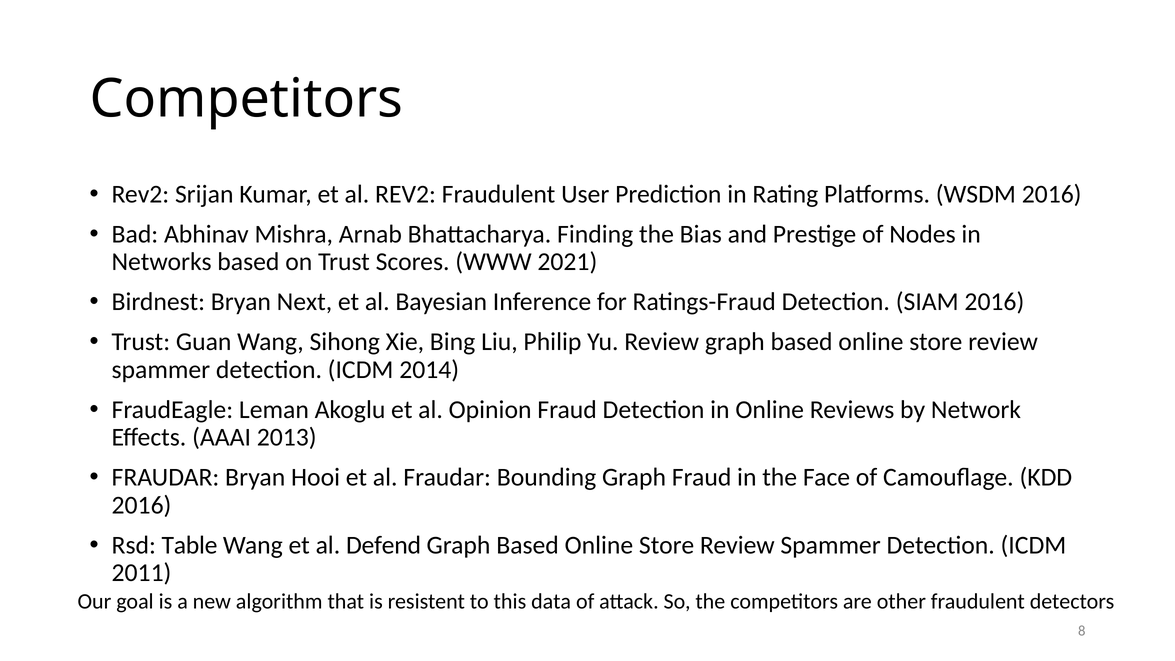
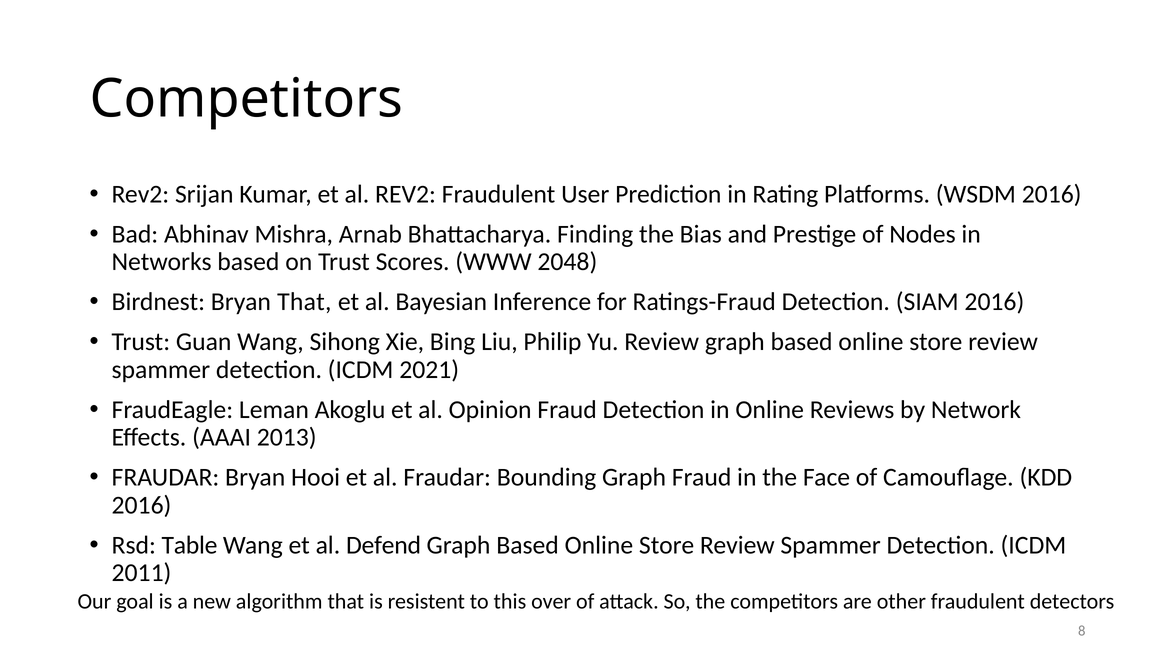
2021: 2021 -> 2048
Bryan Next: Next -> That
2014: 2014 -> 2021
data: data -> over
